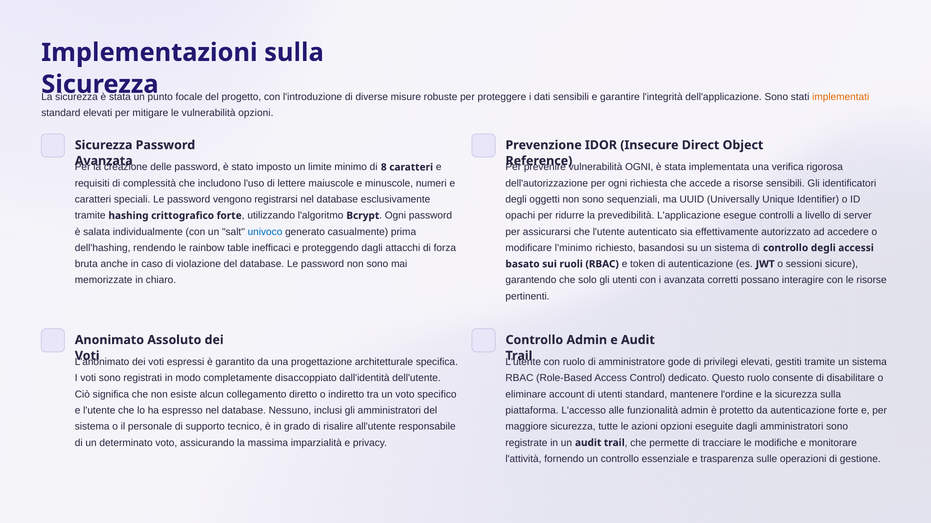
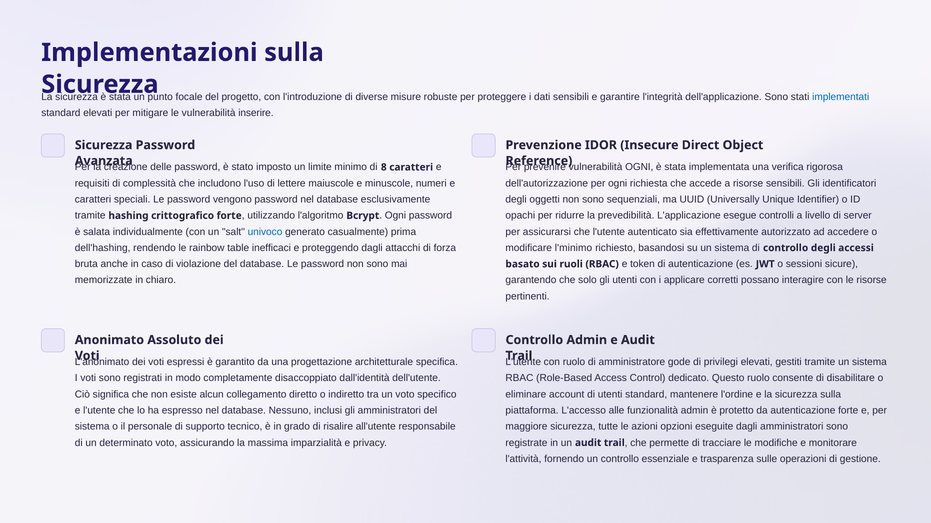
implementati colour: orange -> blue
vulnerabilità opzioni: opzioni -> inserire
vengono registrarsi: registrarsi -> password
i avanzata: avanzata -> applicare
